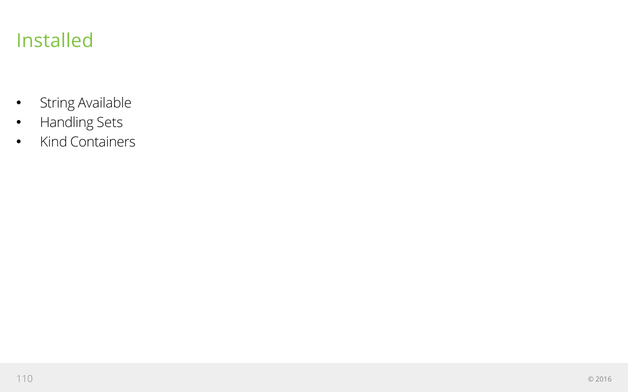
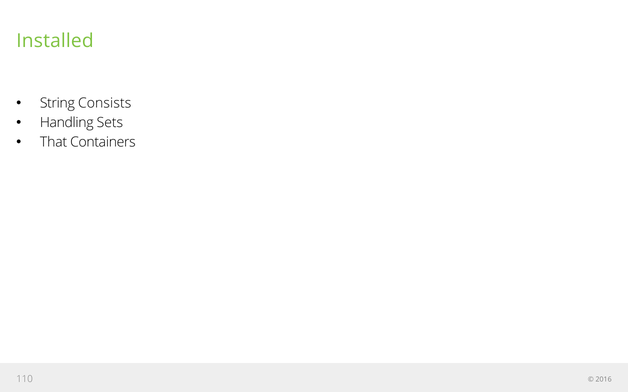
Available: Available -> Consists
Kind: Kind -> That
